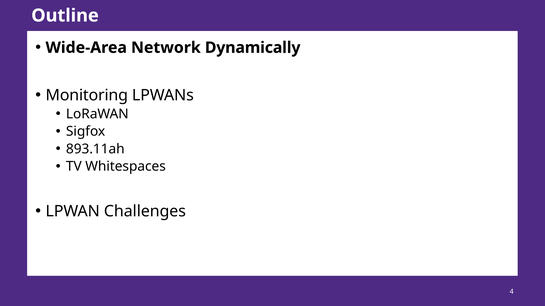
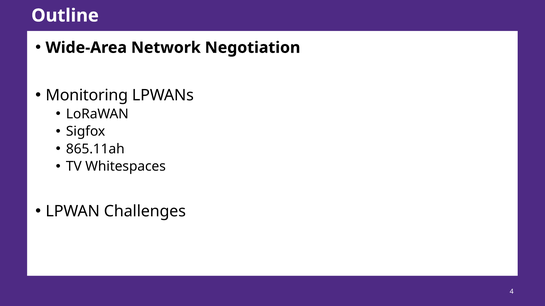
Dynamically: Dynamically -> Negotiation
893.11ah: 893.11ah -> 865.11ah
